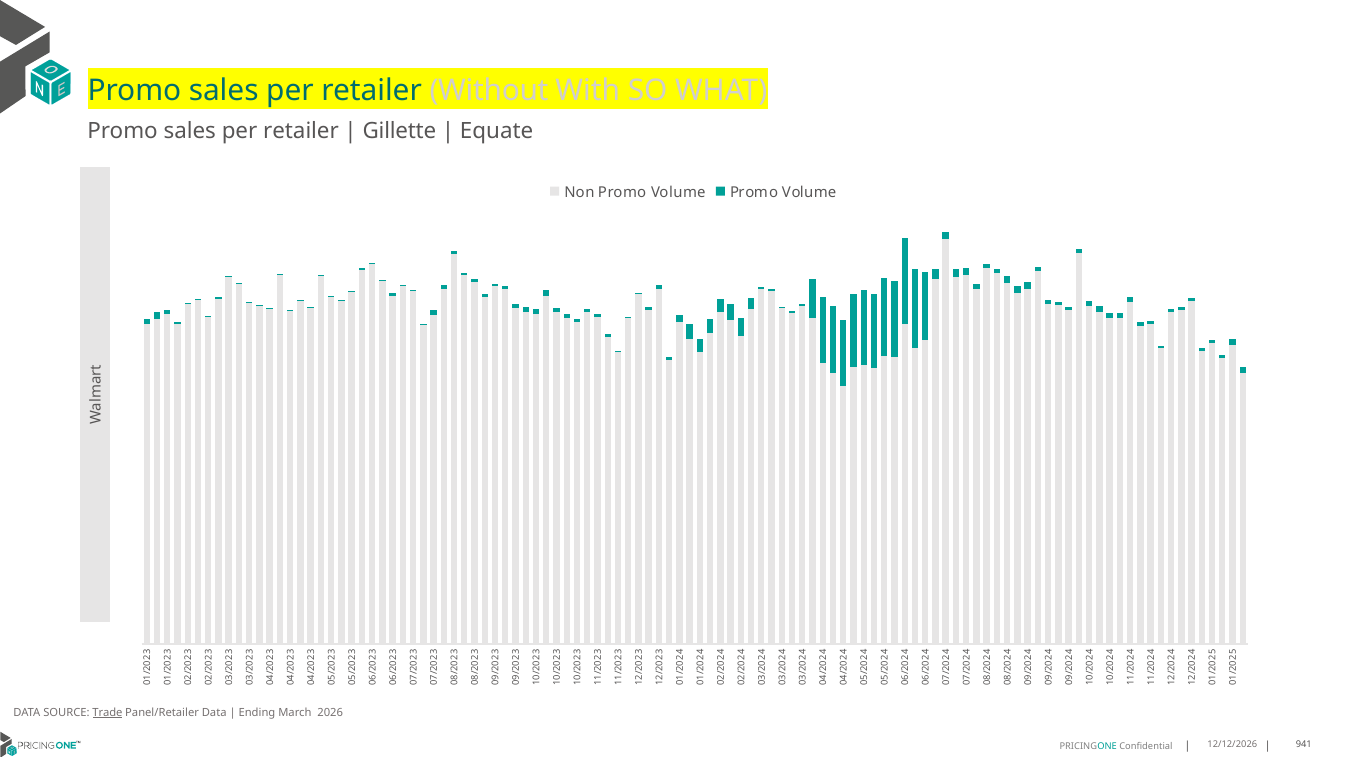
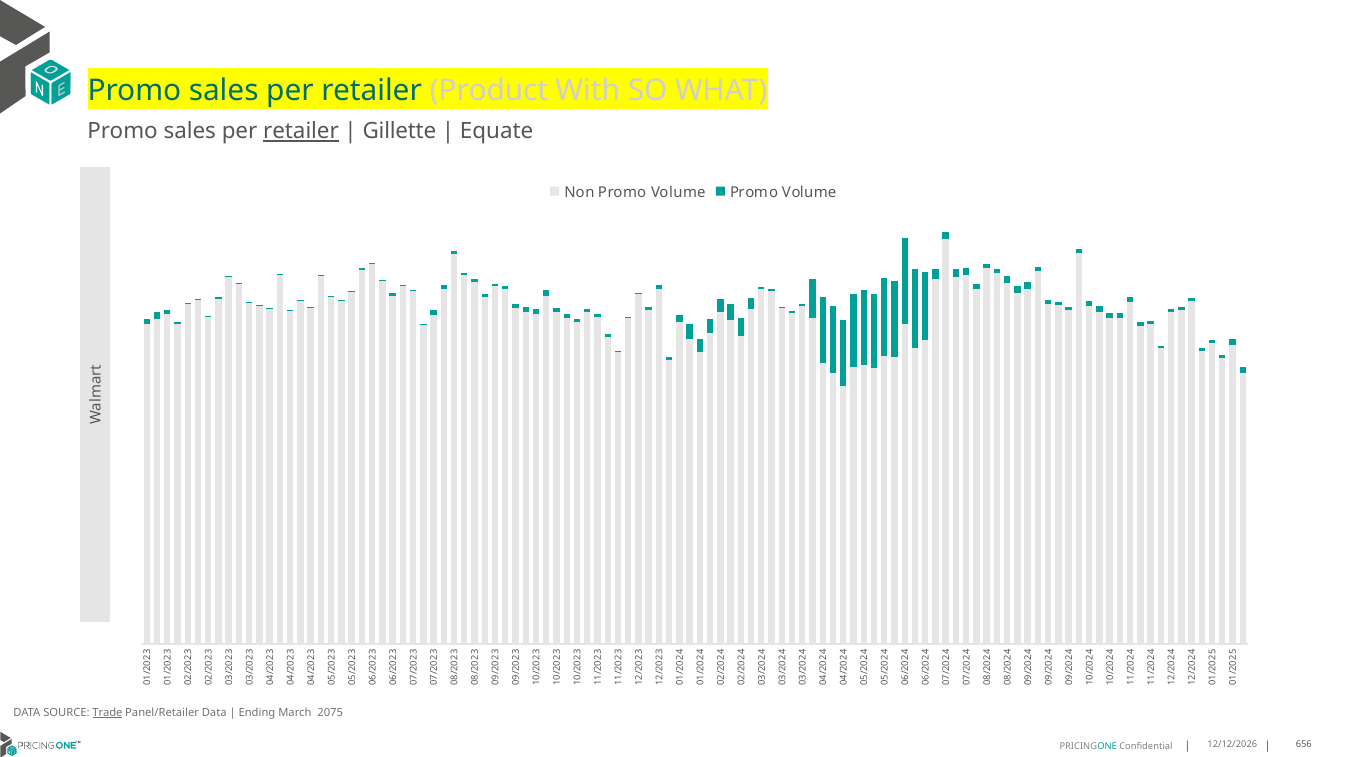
Without: Without -> Product
retailer at (301, 131) underline: none -> present
2026: 2026 -> 2075
941: 941 -> 656
